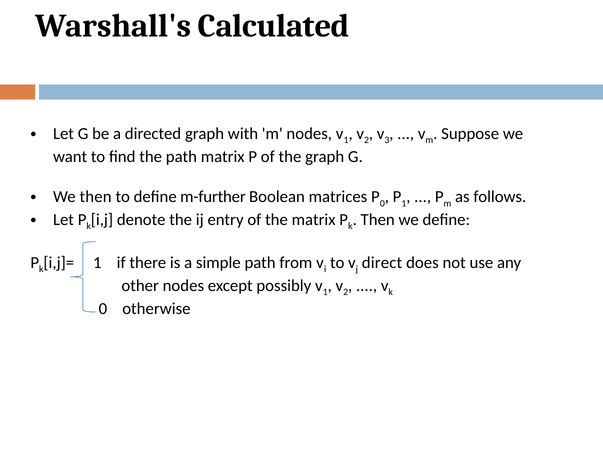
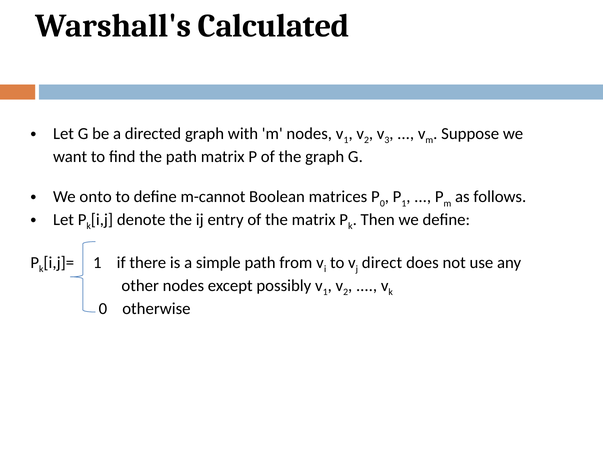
We then: then -> onto
m-further: m-further -> m-cannot
